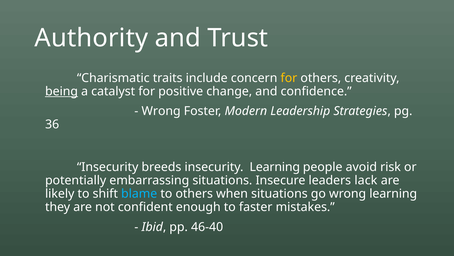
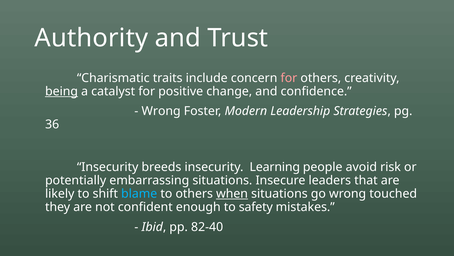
for at (289, 78) colour: yellow -> pink
lack: lack -> that
when underline: none -> present
wrong learning: learning -> touched
faster: faster -> safety
46-40: 46-40 -> 82-40
